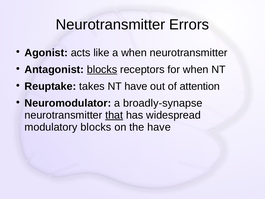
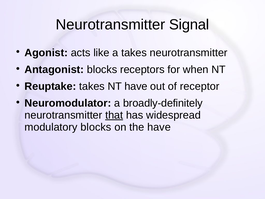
Errors: Errors -> Signal
a when: when -> takes
blocks at (102, 69) underline: present -> none
attention: attention -> receptor
broadly-synapse: broadly-synapse -> broadly-definitely
